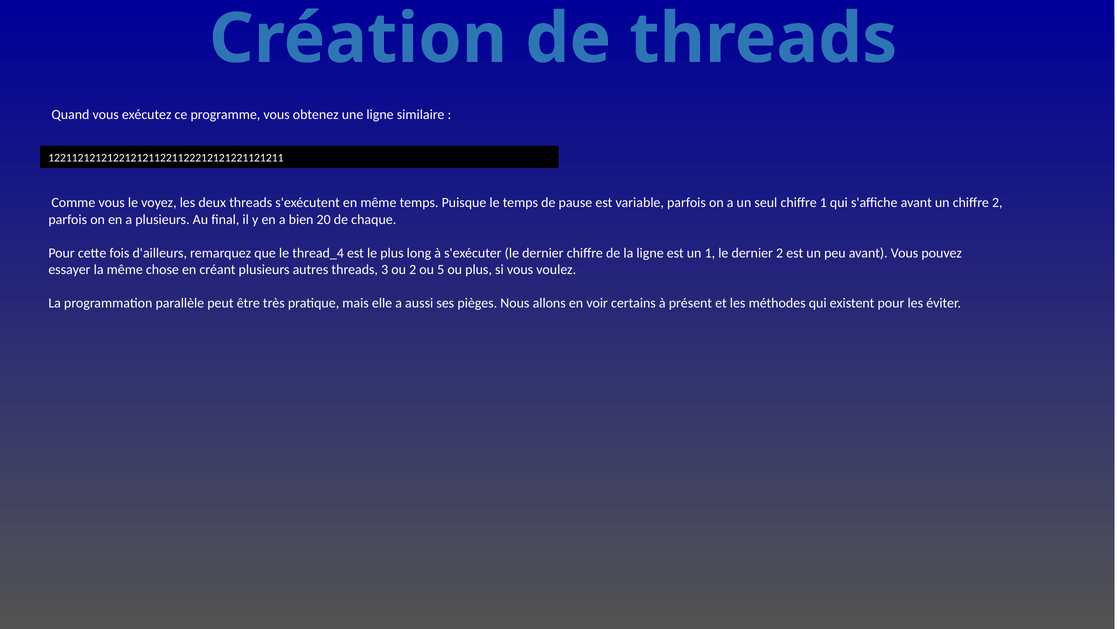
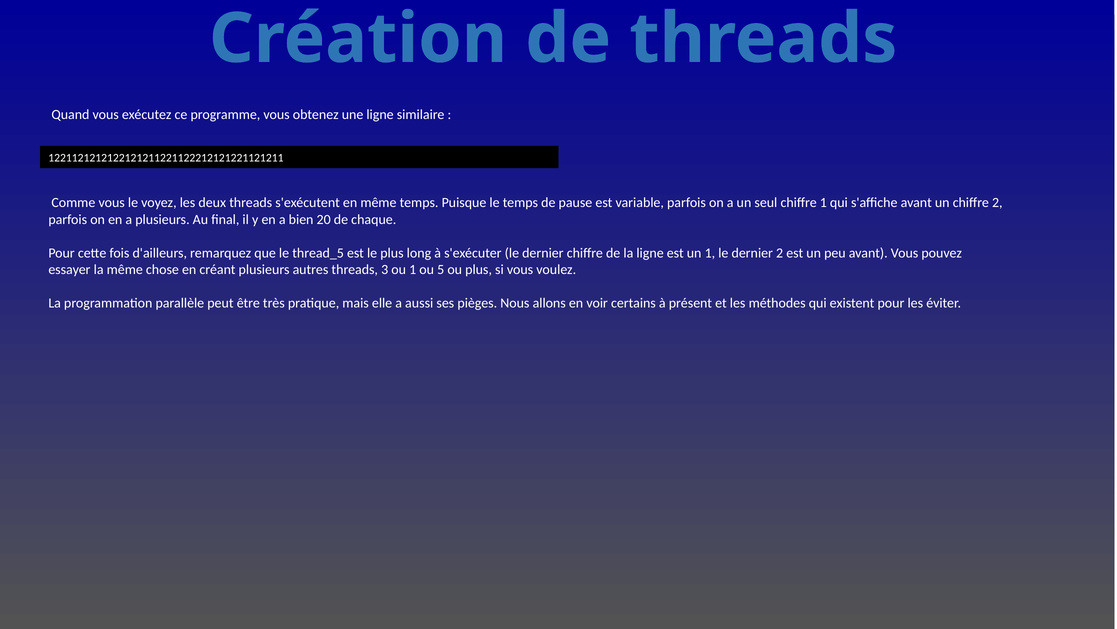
thread_4: thread_4 -> thread_5
ou 2: 2 -> 1
